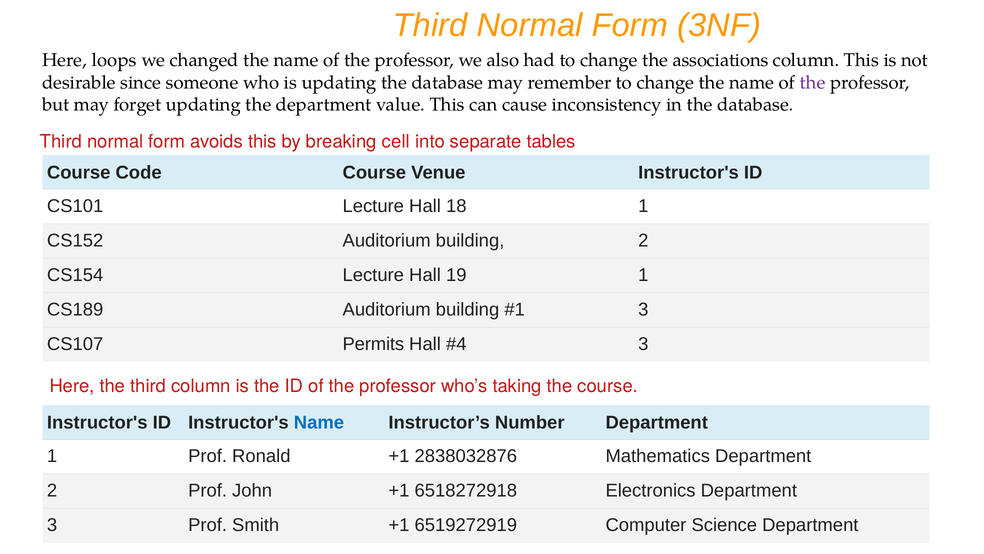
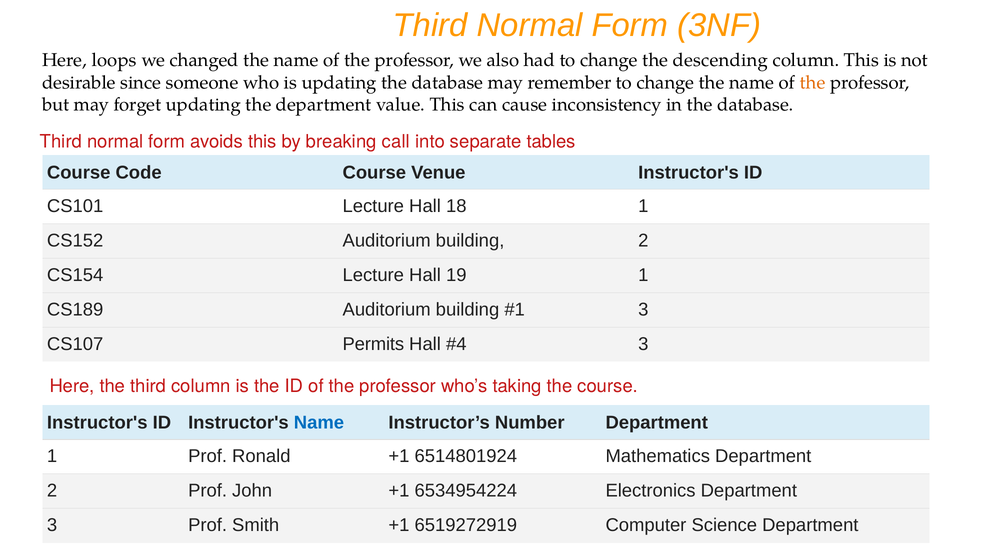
associations: associations -> descending
the at (813, 82) colour: purple -> orange
cell: cell -> call
2838032876: 2838032876 -> 6514801924
6518272918: 6518272918 -> 6534954224
